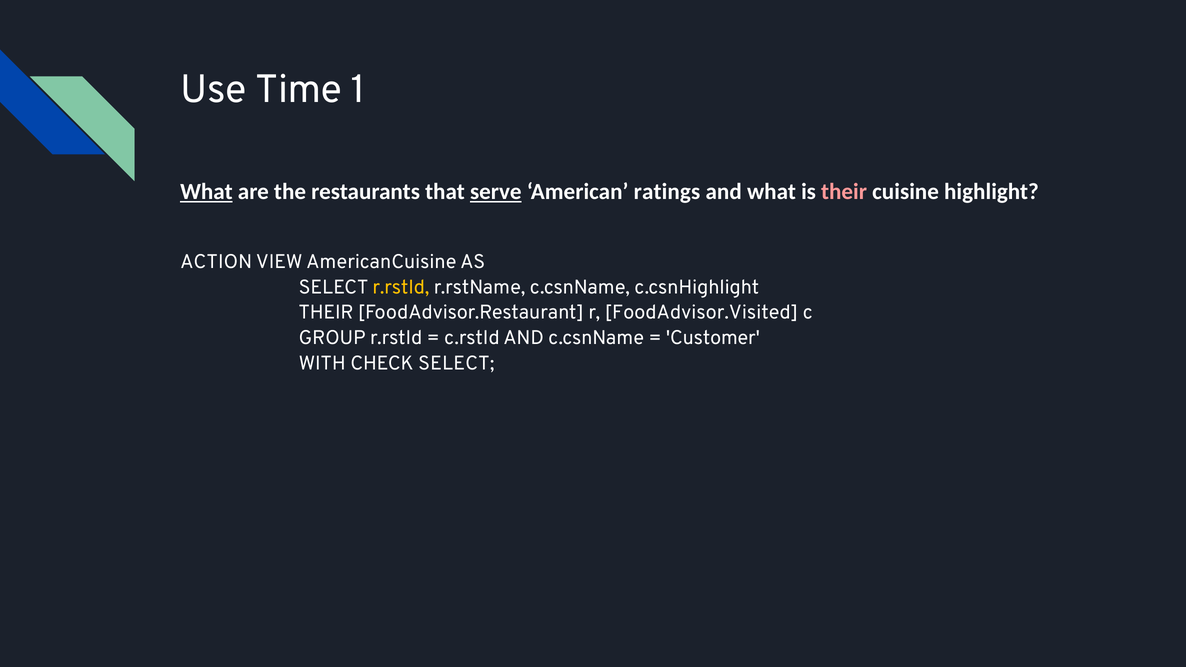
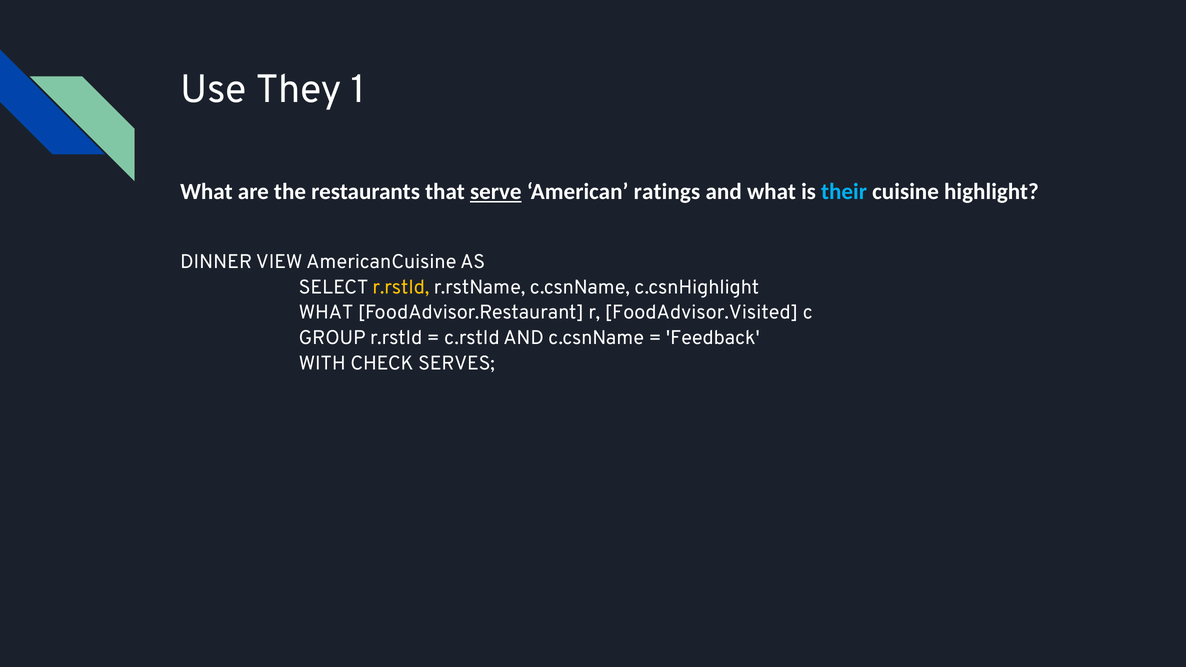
Time: Time -> They
What at (206, 192) underline: present -> none
their at (844, 192) colour: pink -> light blue
ACTION: ACTION -> DINNER
THEIR at (326, 312): THEIR -> WHAT
Customer: Customer -> Feedback
CHECK SELECT: SELECT -> SERVES
